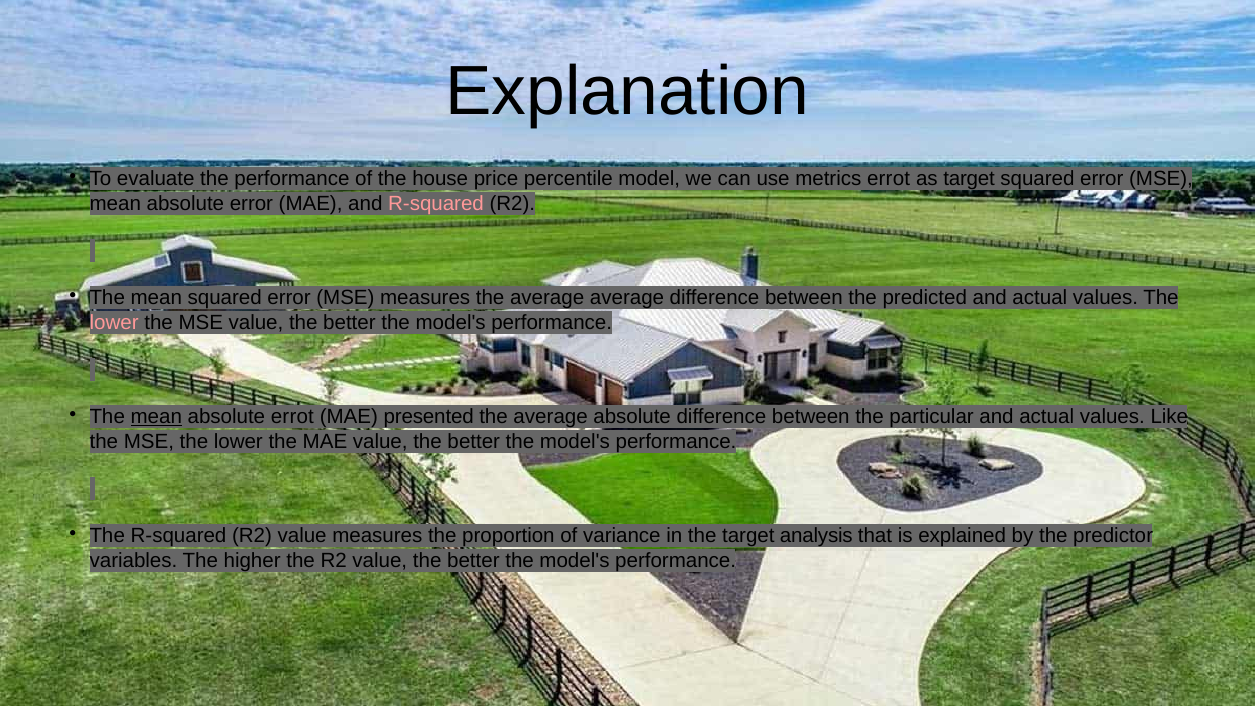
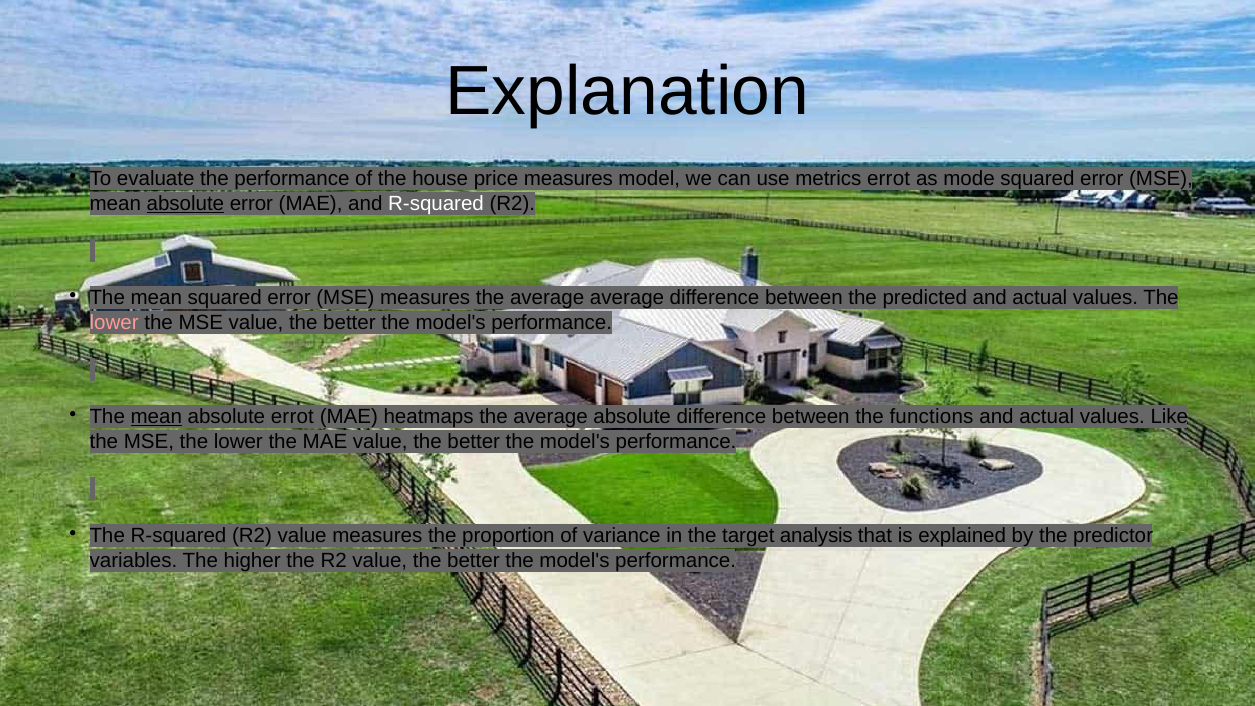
price percentile: percentile -> measures
as target: target -> mode
absolute at (185, 204) underline: none -> present
R-squared at (436, 204) colour: pink -> white
presented: presented -> heatmaps
particular: particular -> functions
